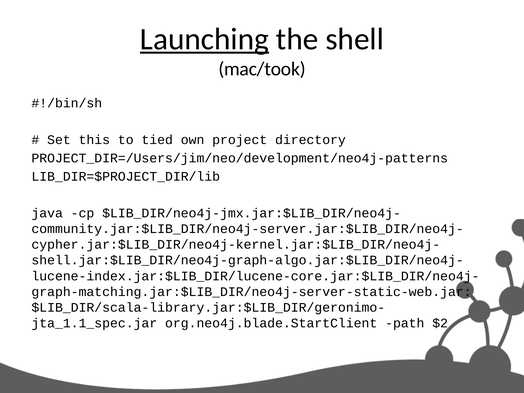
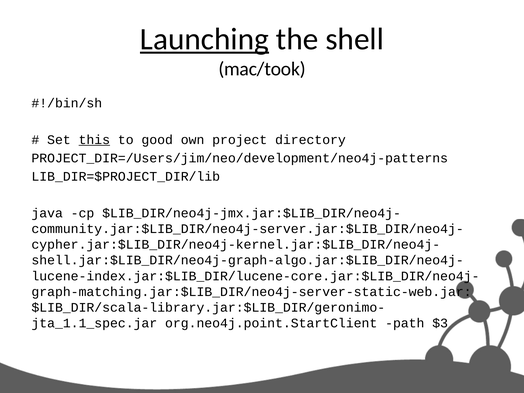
this underline: none -> present
tied: tied -> good
org.neo4j.blade.StartClient: org.neo4j.blade.StartClient -> org.neo4j.point.StartClient
$2: $2 -> $3
